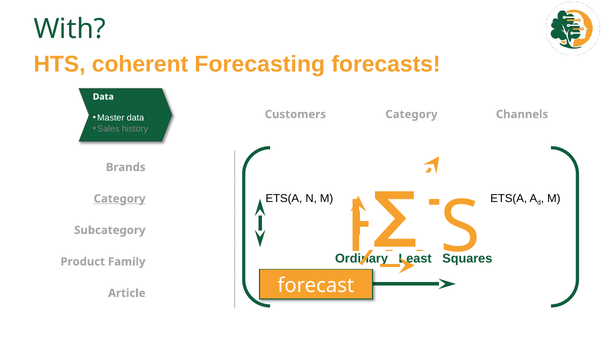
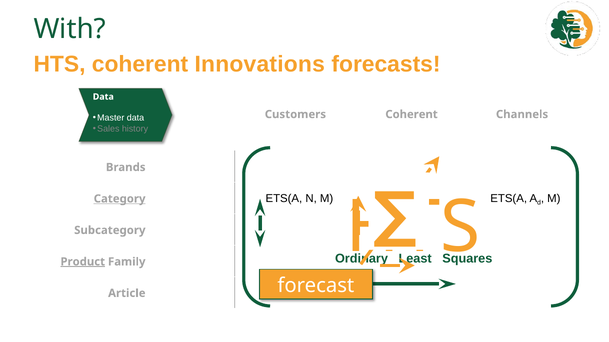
Forecasting: Forecasting -> Innovations
Customers Category: Category -> Coherent
Product underline: none -> present
